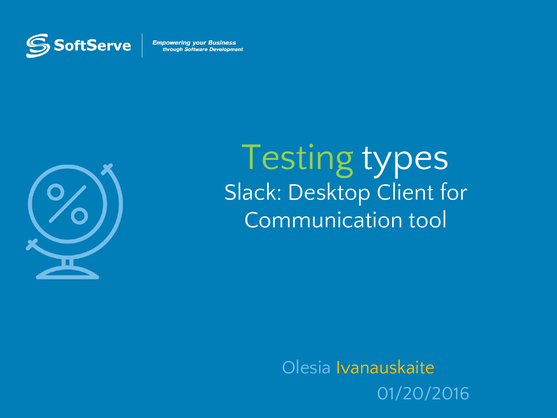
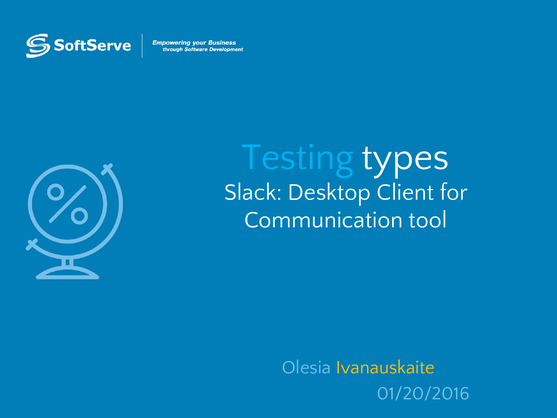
Testing colour: light green -> light blue
